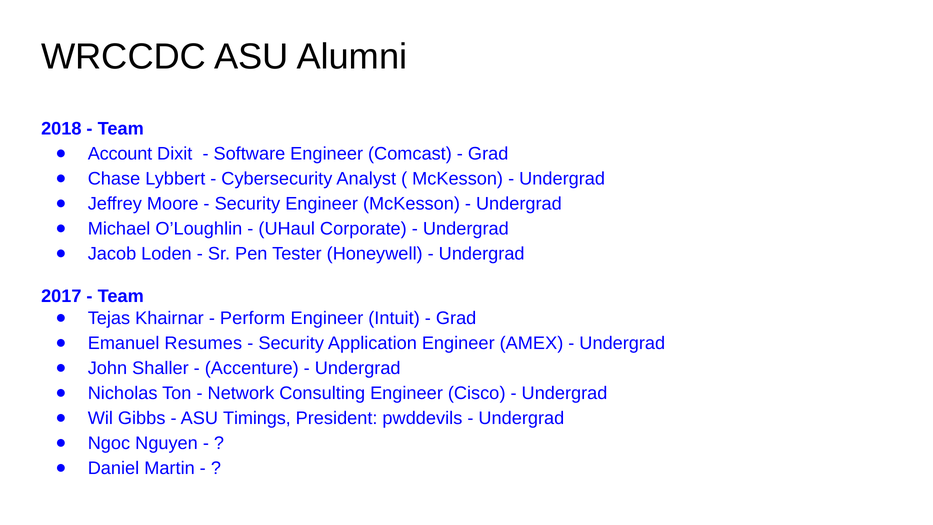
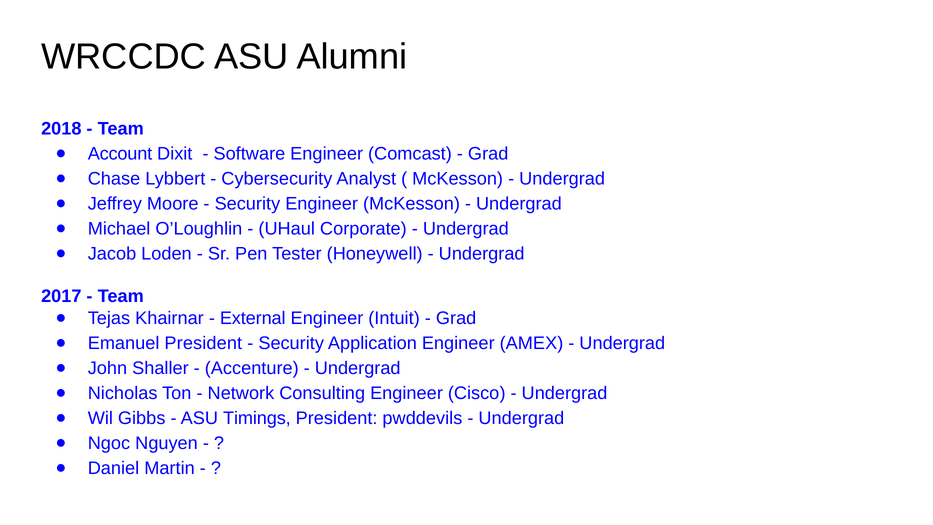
Perform: Perform -> External
Emanuel Resumes: Resumes -> President
